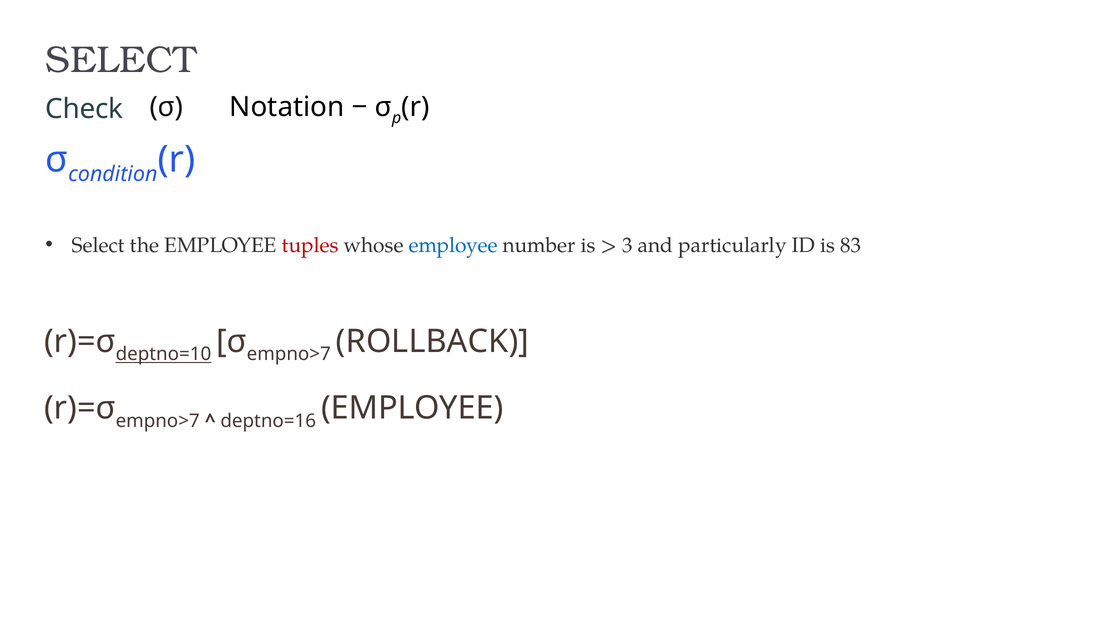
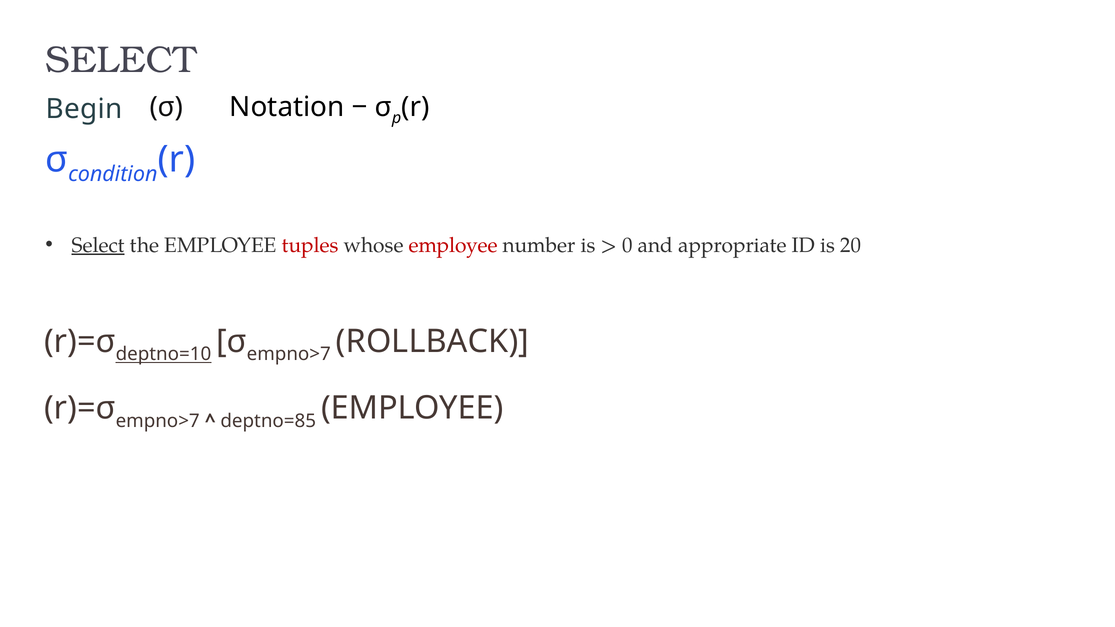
Check: Check -> Begin
Select at (98, 245) underline: none -> present
employee at (453, 245) colour: blue -> red
3: 3 -> 0
particularly: particularly -> appropriate
83: 83 -> 20
deptno=16: deptno=16 -> deptno=85
